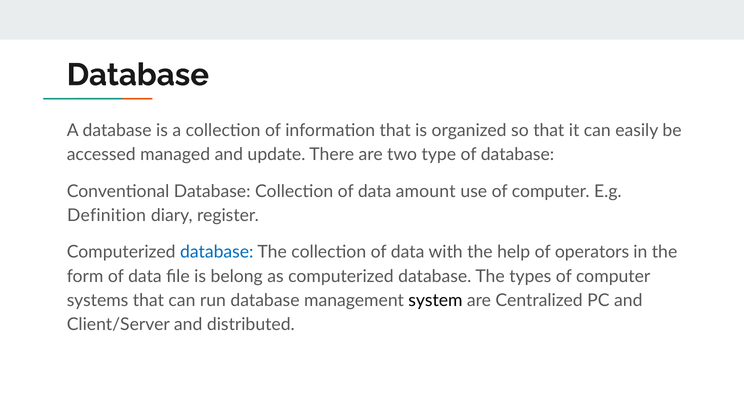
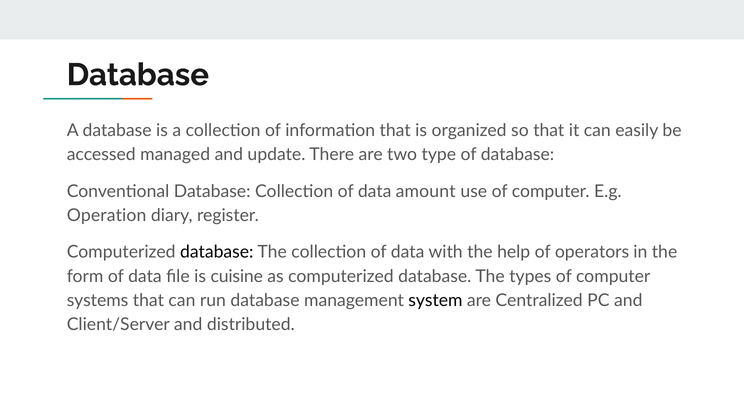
Definition: Definition -> Operation
database at (217, 252) colour: blue -> black
belong: belong -> cuisine
